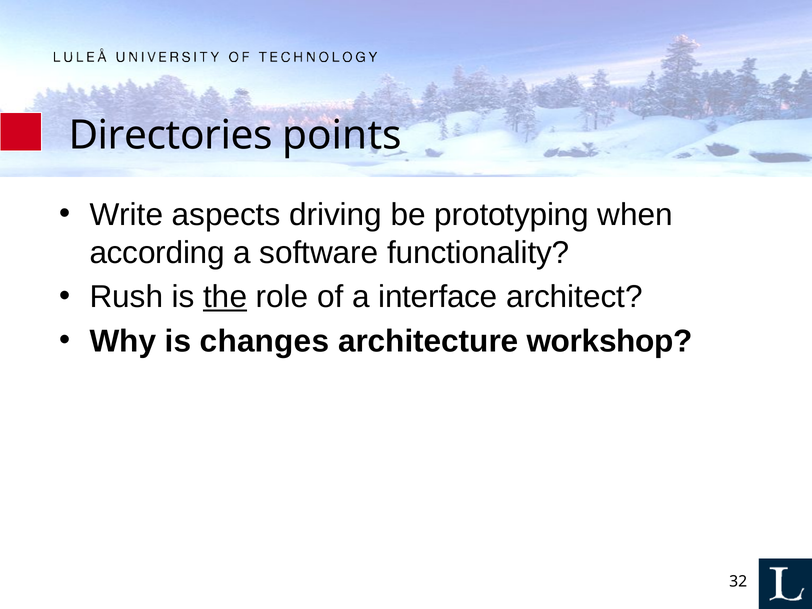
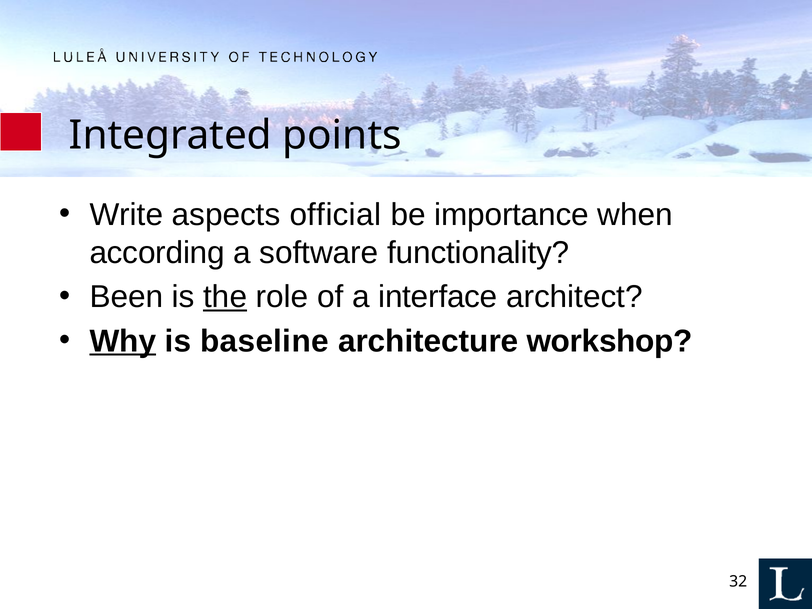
Directories: Directories -> Integrated
driving: driving -> official
prototyping: prototyping -> importance
Rush: Rush -> Been
Why underline: none -> present
changes: changes -> baseline
